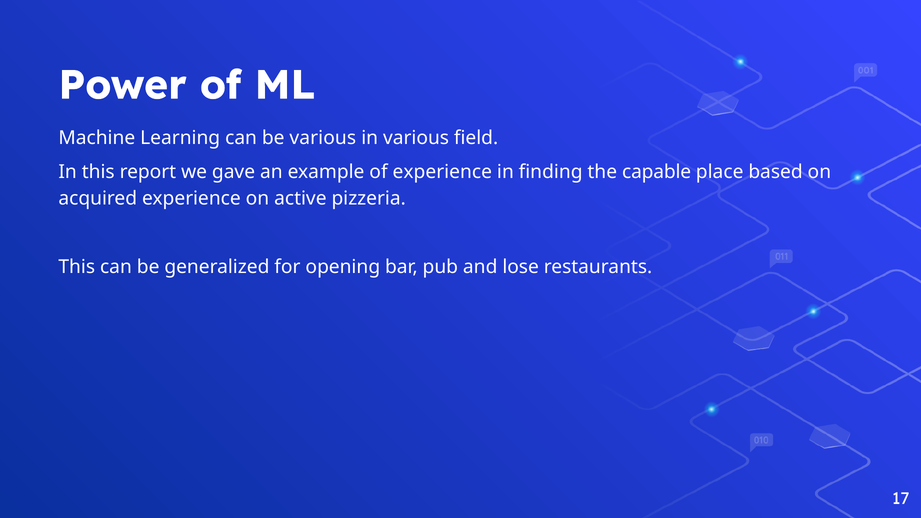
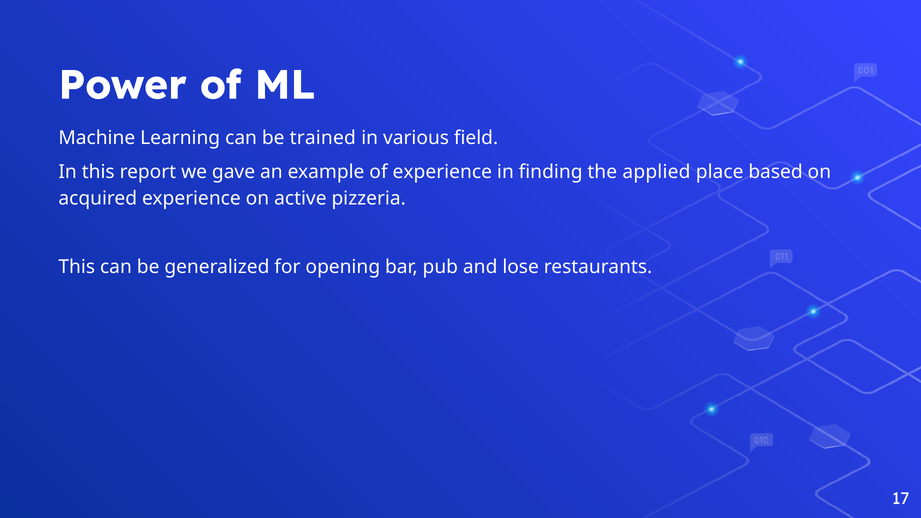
be various: various -> trained
capable: capable -> applied
